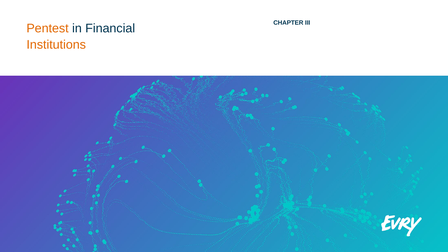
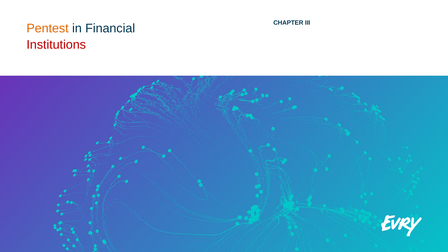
Institutions colour: orange -> red
